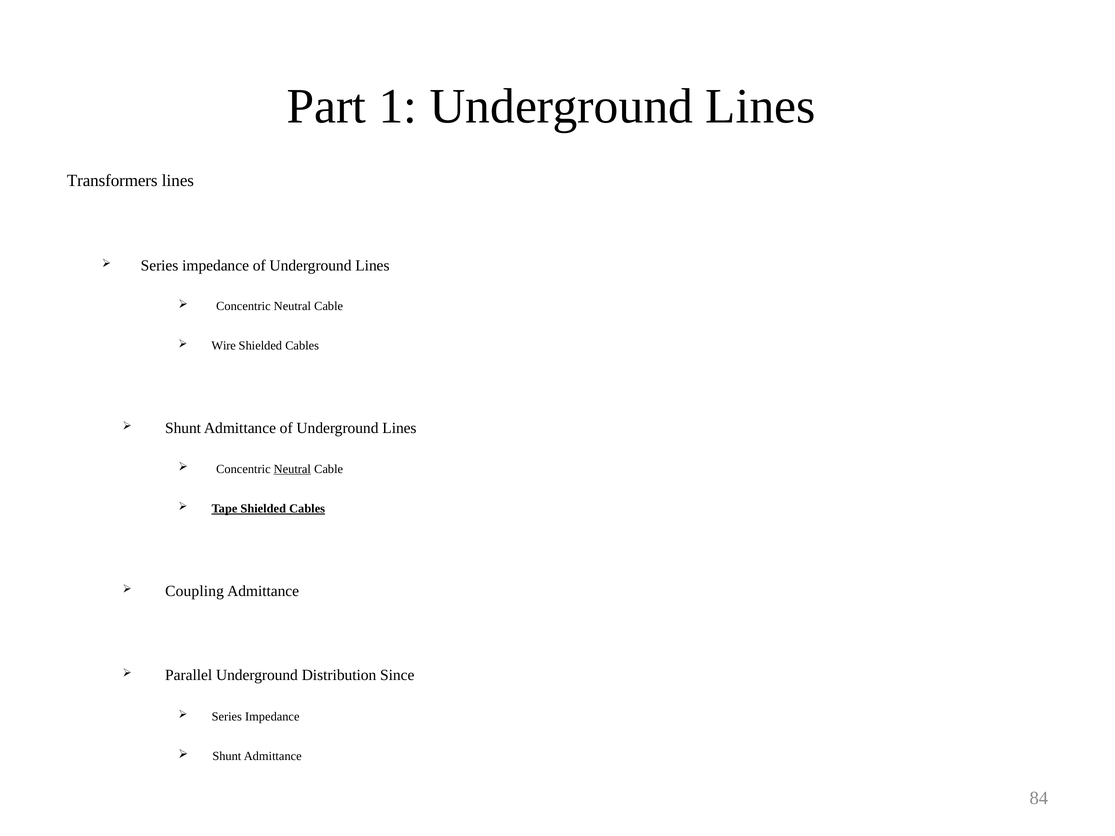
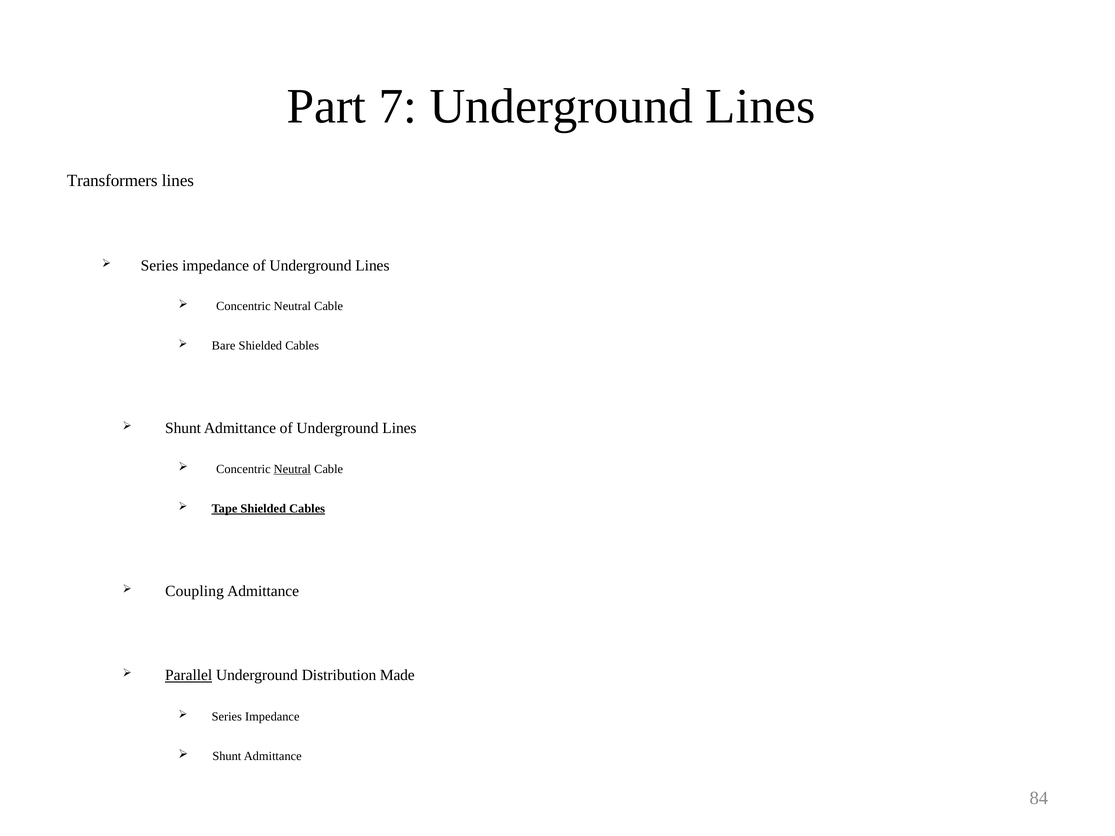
1: 1 -> 7
Wire: Wire -> Bare
Parallel underline: none -> present
Since: Since -> Made
